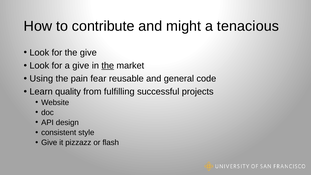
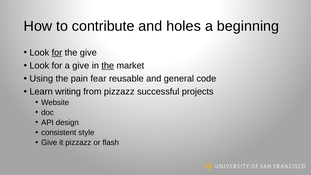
might: might -> holes
tenacious: tenacious -> beginning
for at (57, 53) underline: none -> present
quality: quality -> writing
from fulfilling: fulfilling -> pizzazz
